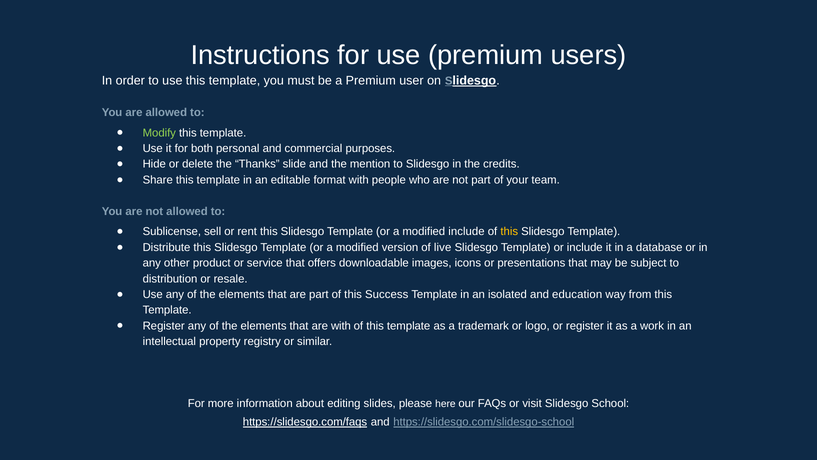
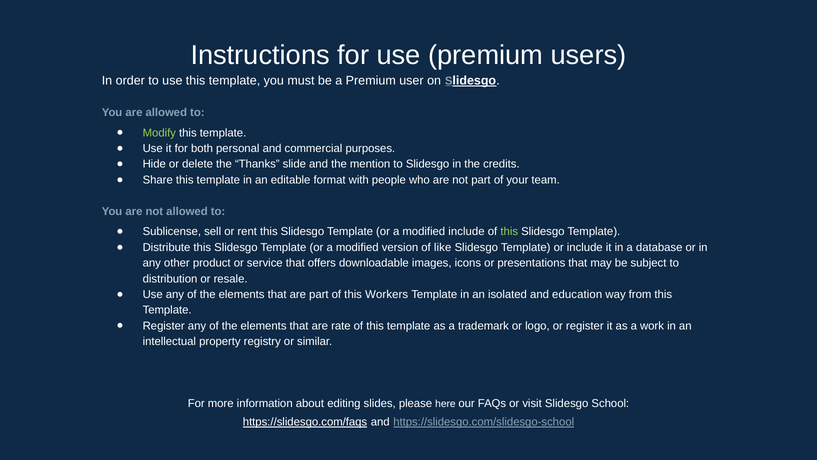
this at (509, 232) colour: yellow -> light green
live: live -> like
Success: Success -> Workers
are with: with -> rate
